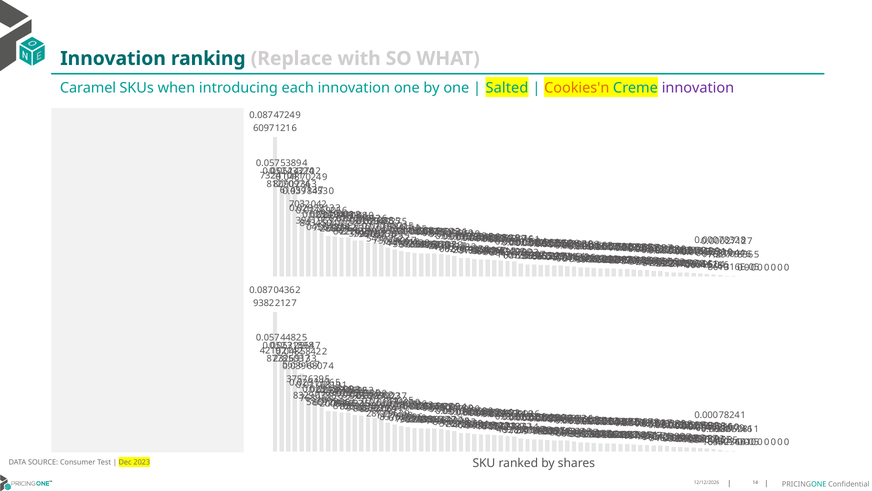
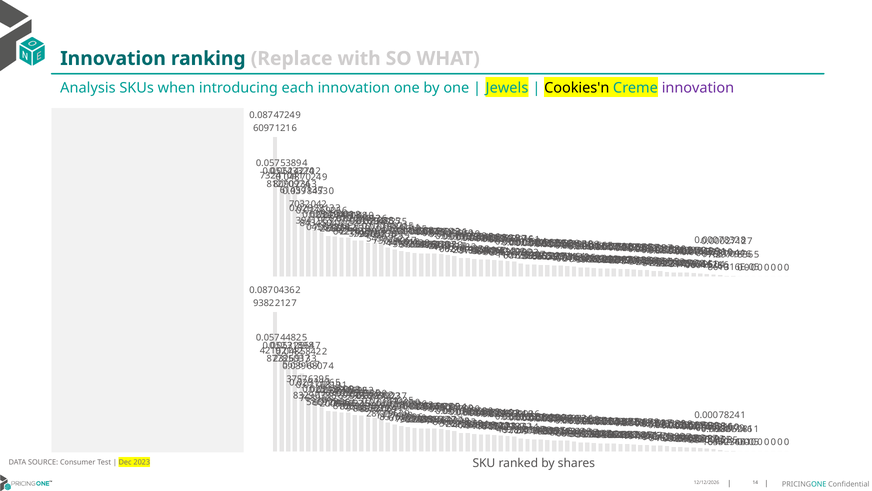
Caramel: Caramel -> Analysis
Salted: Salted -> Jewels
Cookies'n colour: orange -> black
